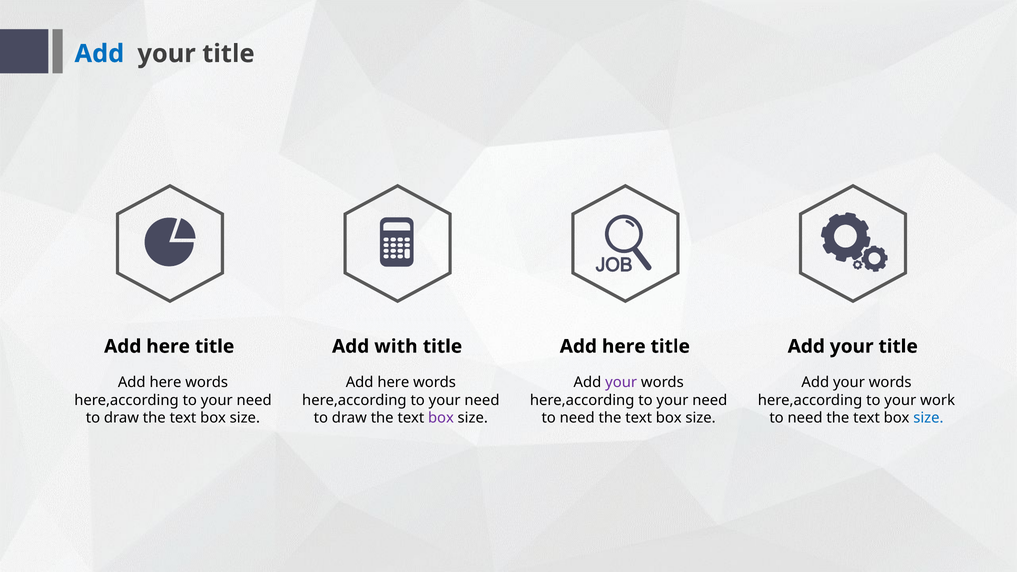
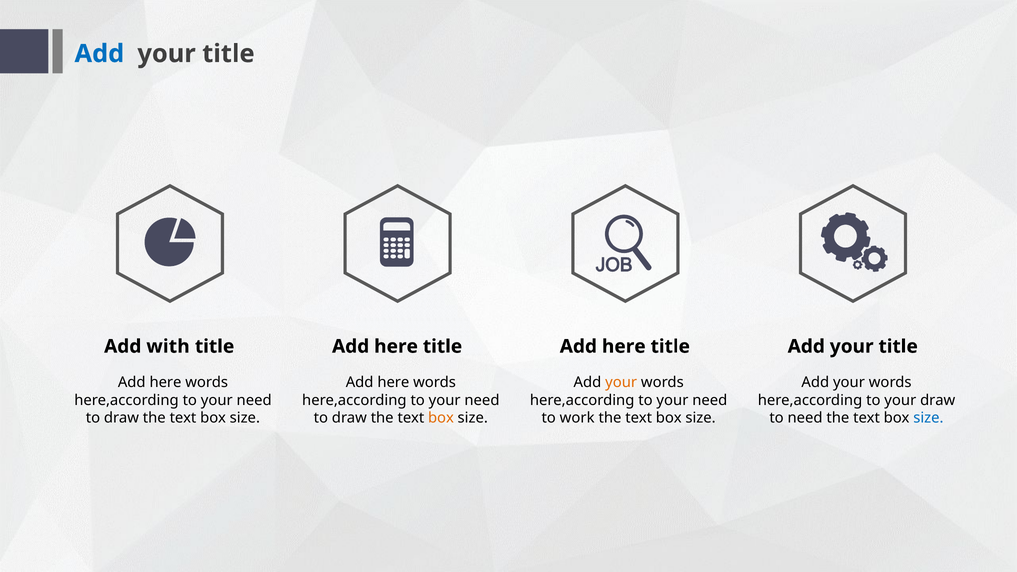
here at (168, 346): here -> with
with at (396, 346): with -> here
your at (621, 382) colour: purple -> orange
your work: work -> draw
box at (441, 418) colour: purple -> orange
need at (577, 418): need -> work
